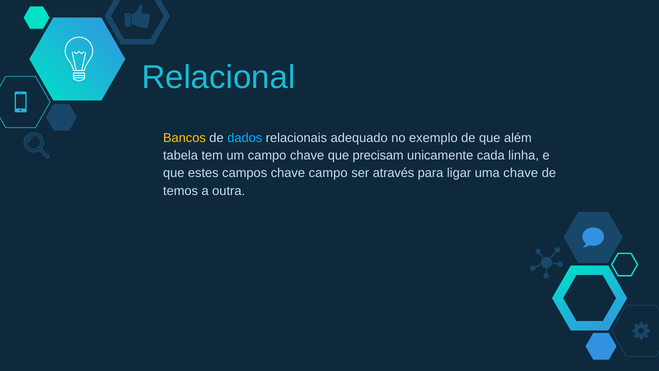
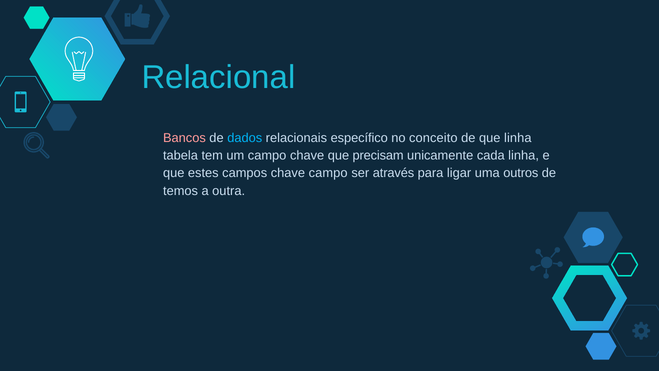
Bancos colour: yellow -> pink
adequado: adequado -> específico
exemplo: exemplo -> conceito
que além: além -> linha
uma chave: chave -> outros
